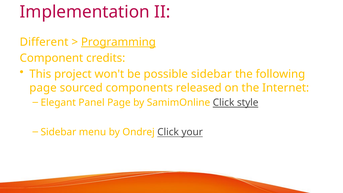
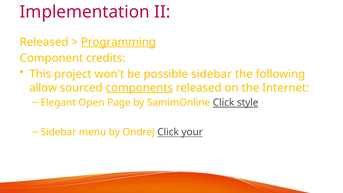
Different at (44, 42): Different -> Released
page at (43, 88): page -> allow
components underline: none -> present
Panel: Panel -> Open
